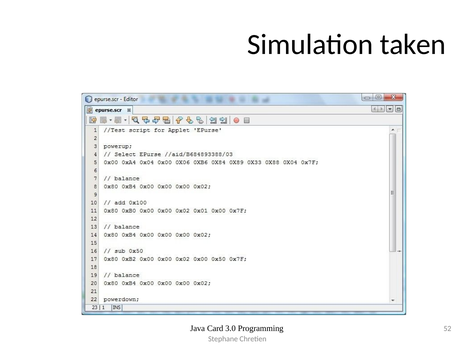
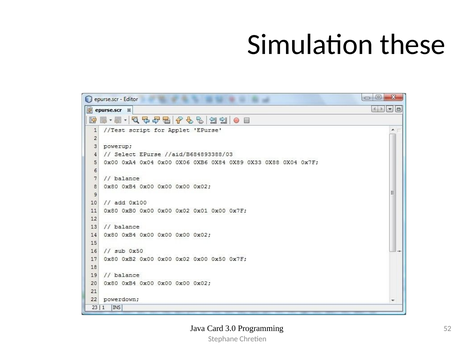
taken: taken -> these
